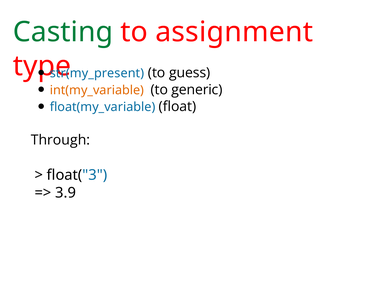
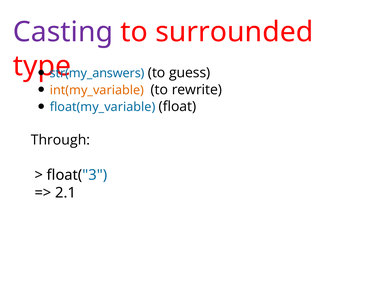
Casting colour: green -> purple
assignment: assignment -> surrounded
str(my_present: str(my_present -> str(my_answers
generic: generic -> rewrite
3.9: 3.9 -> 2.1
